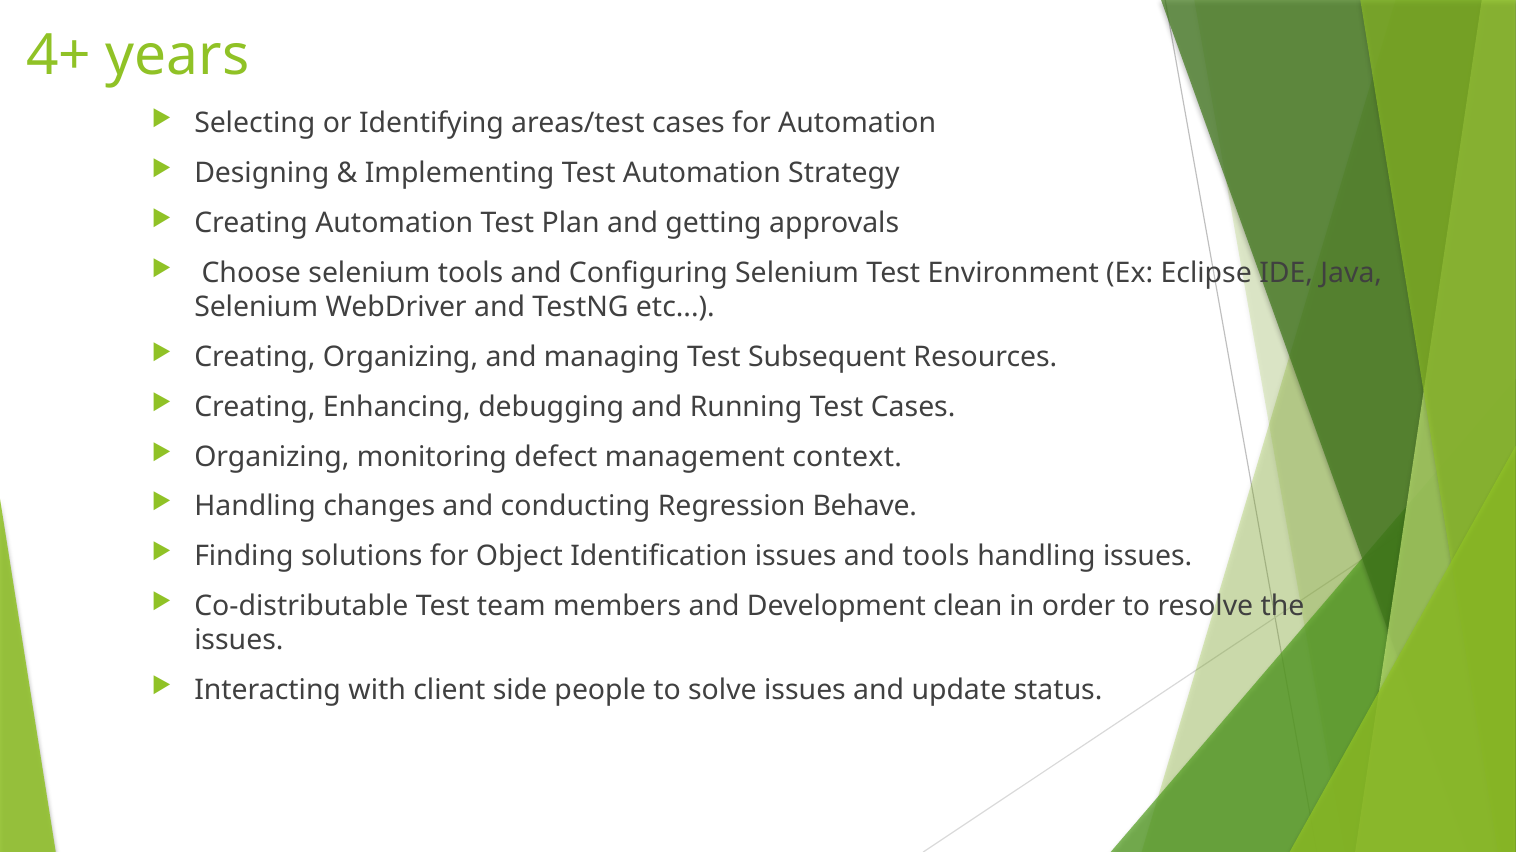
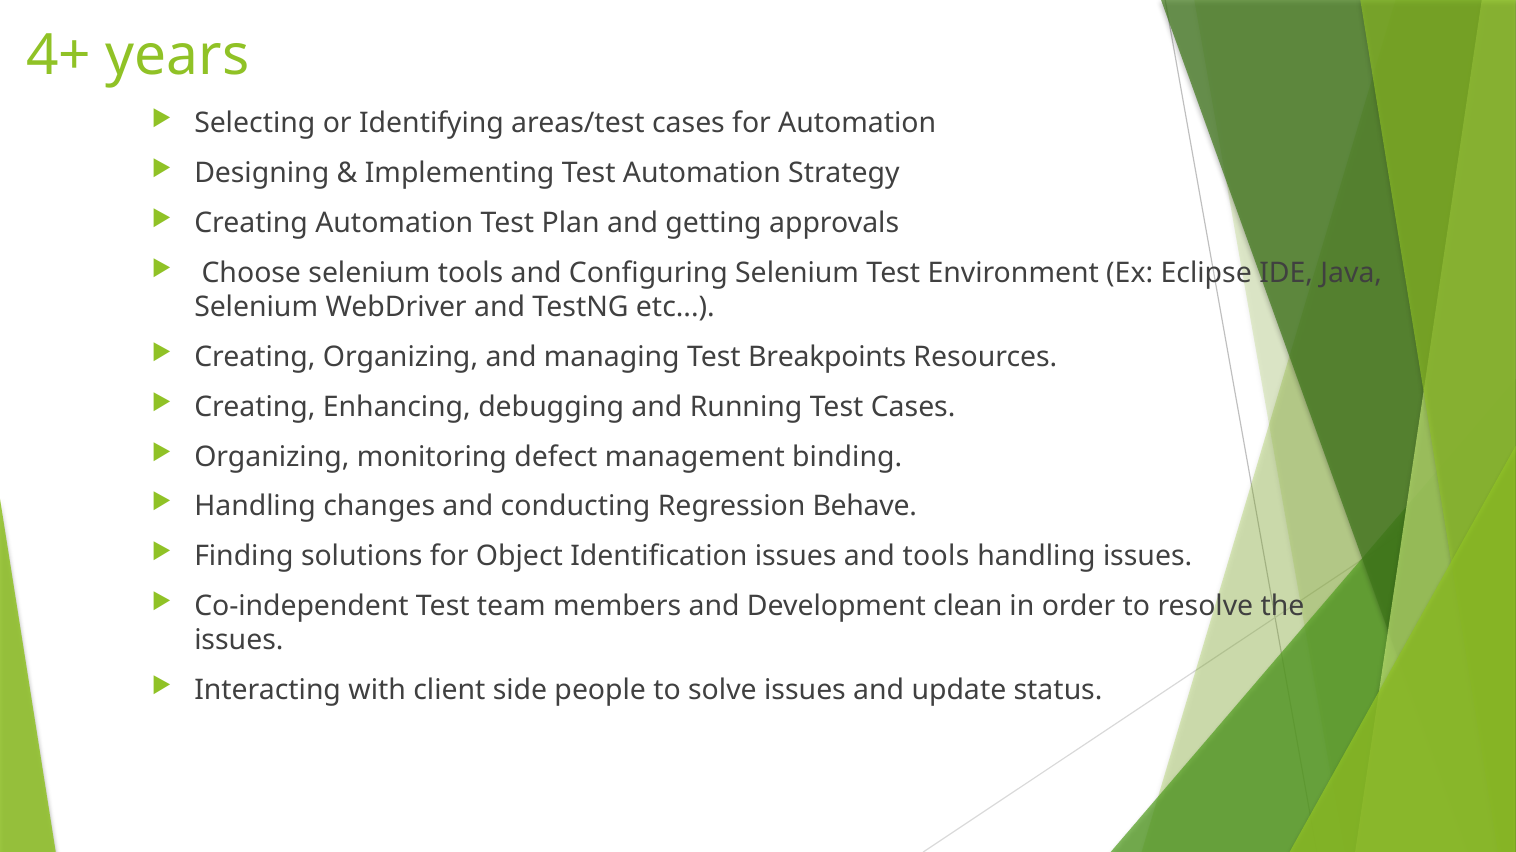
Subsequent: Subsequent -> Breakpoints
context: context -> binding
Co-distributable: Co-distributable -> Co-independent
